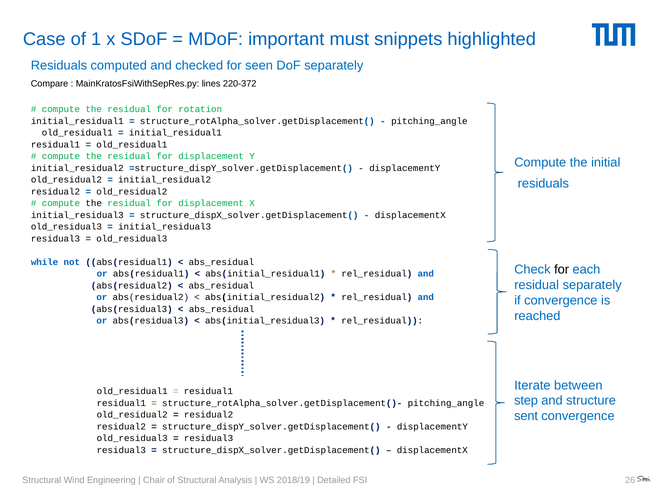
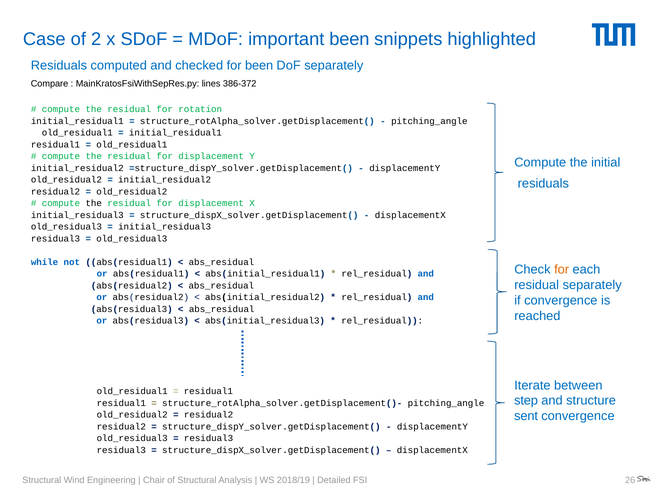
1: 1 -> 2
important must: must -> been
for seen: seen -> been
220-372: 220-372 -> 386-372
for at (562, 269) colour: black -> orange
